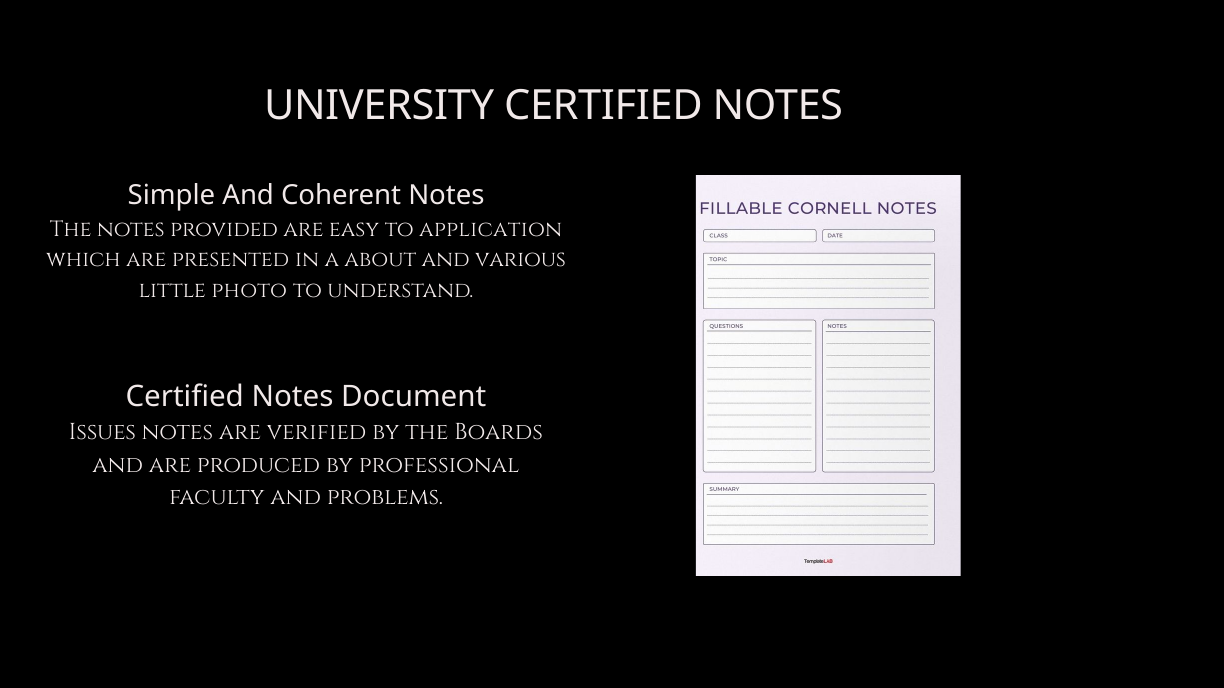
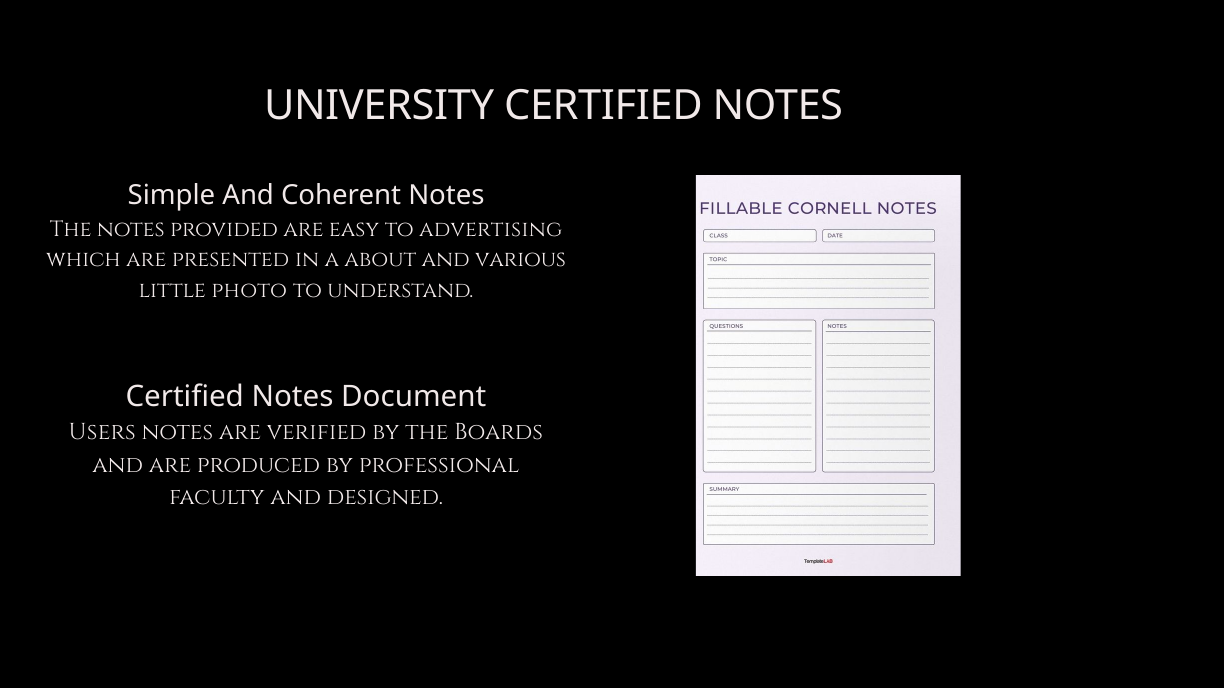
application: application -> advertising
Issues: Issues -> Users
problems: problems -> designed
